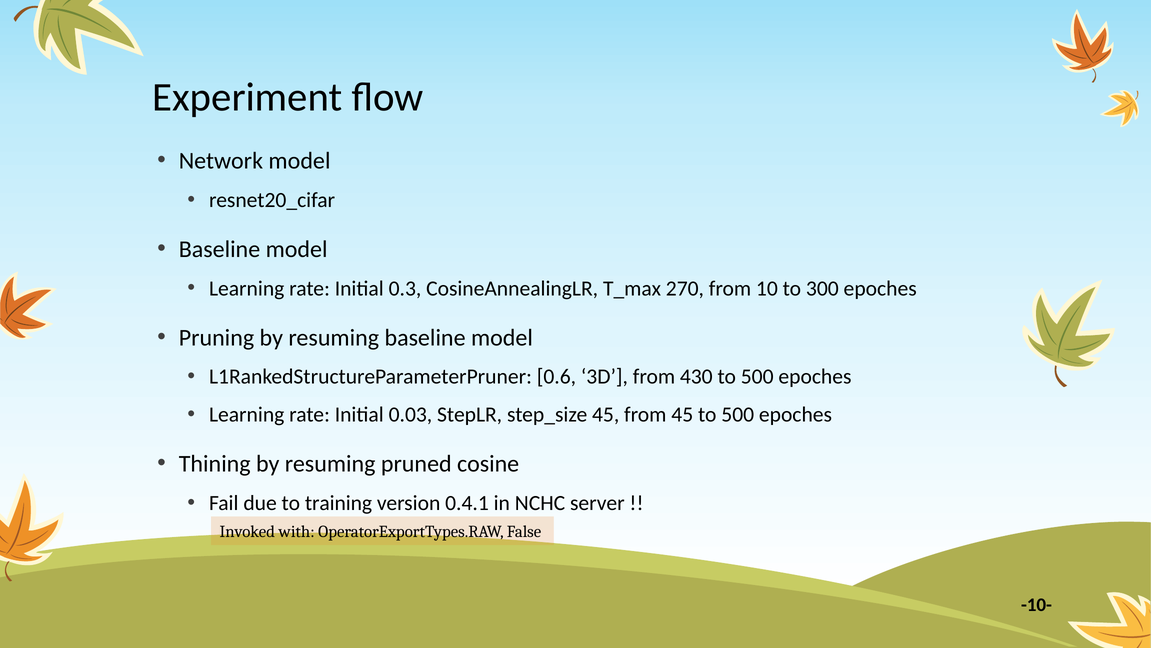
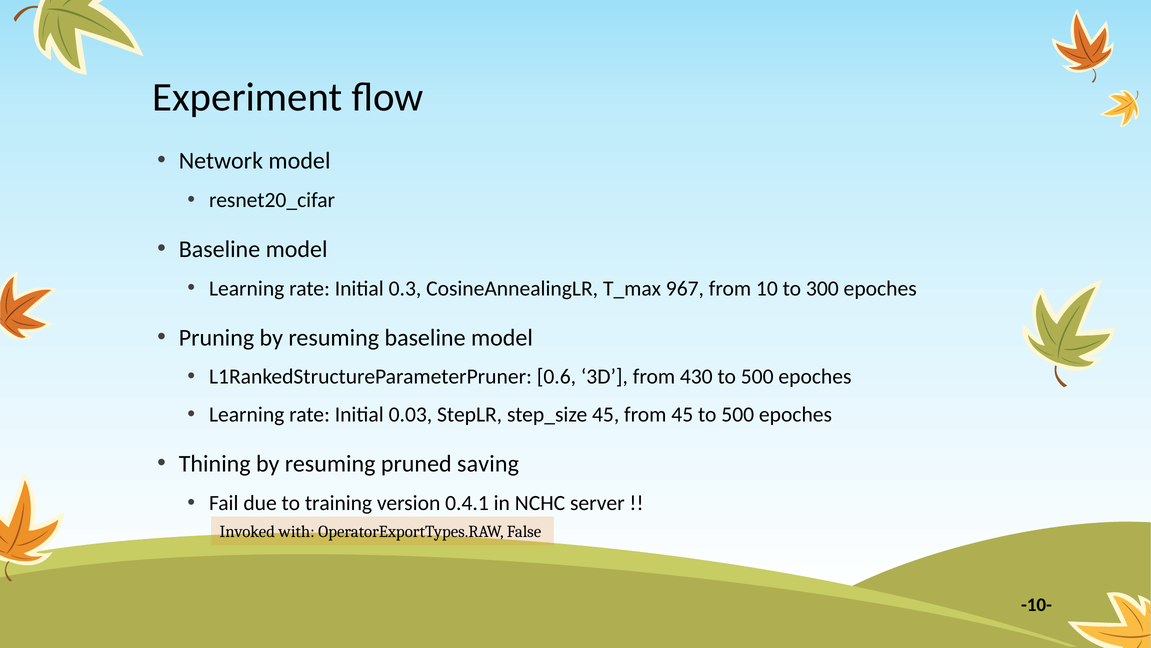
270: 270 -> 967
cosine: cosine -> saving
